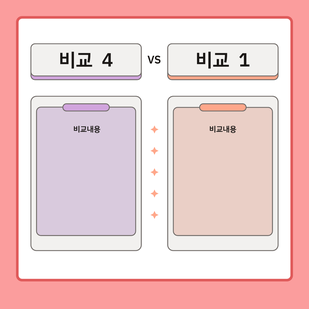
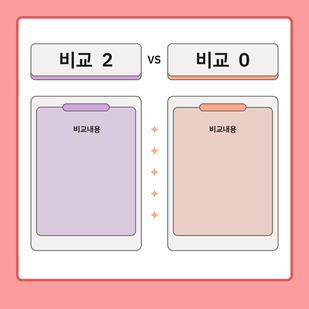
4: 4 -> 2
1: 1 -> 0
